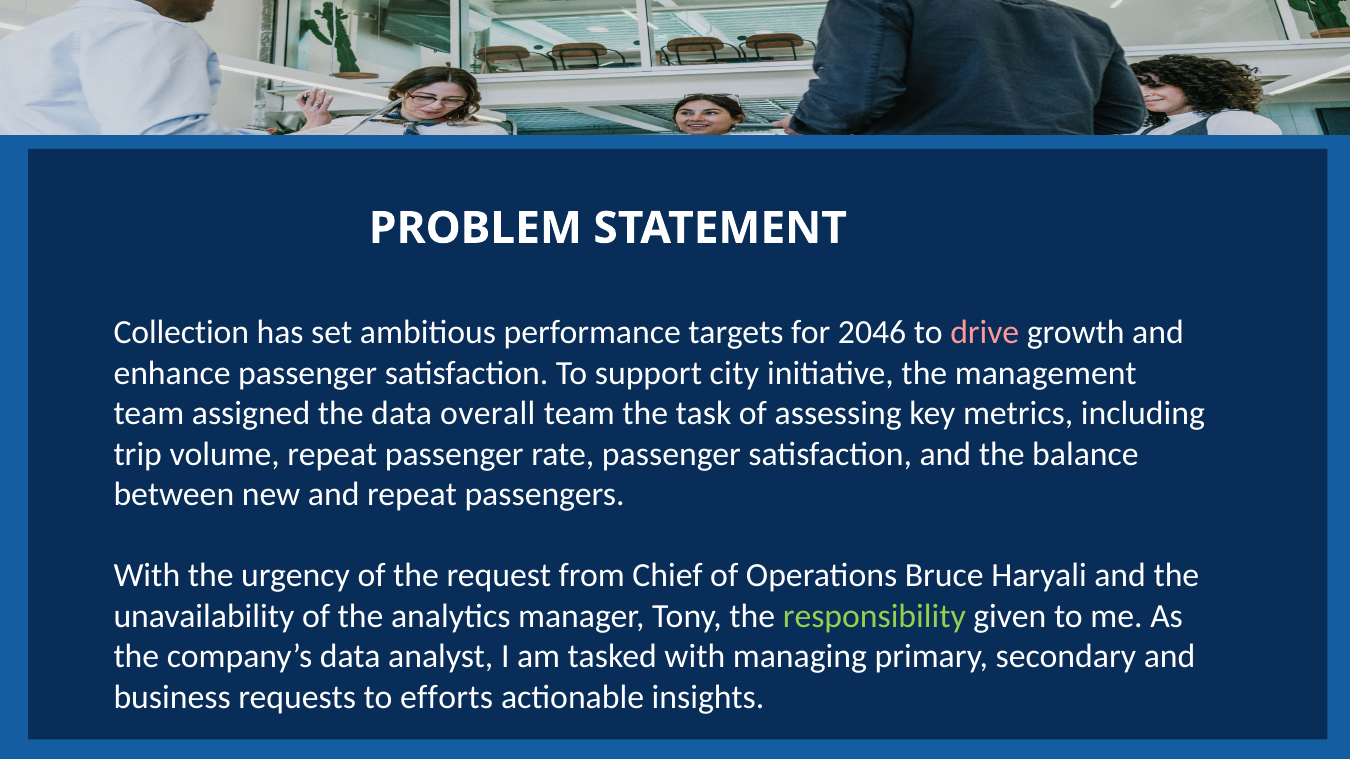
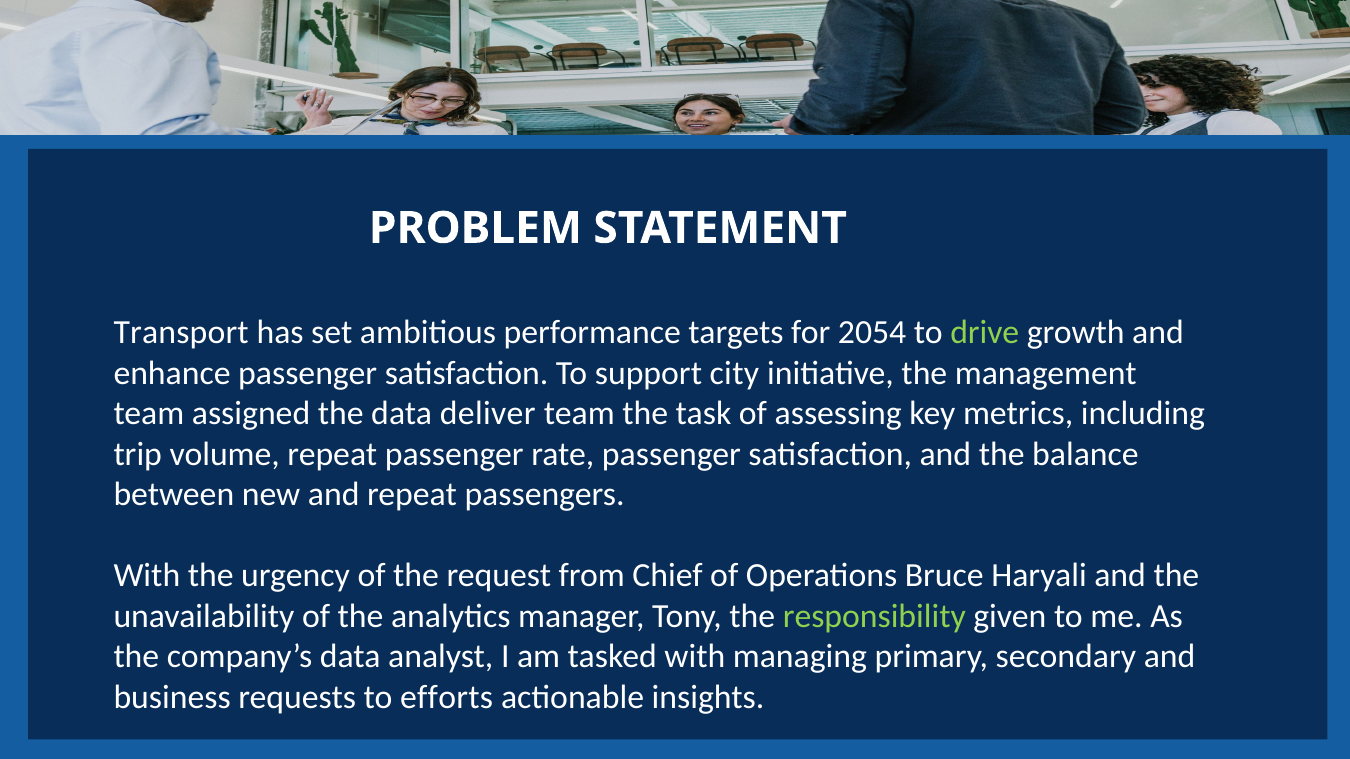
Collection: Collection -> Transport
2046: 2046 -> 2054
drive colour: pink -> light green
overall: overall -> deliver
